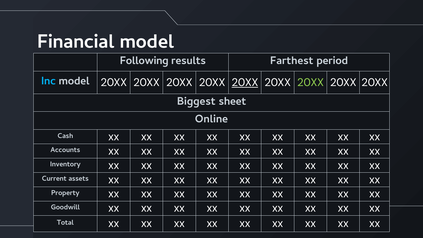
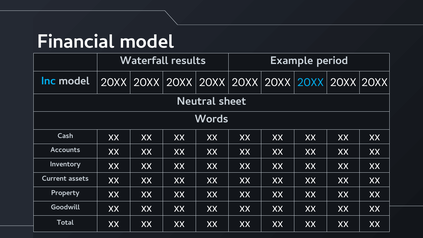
Following: Following -> Waterfall
Farthest: Farthest -> Example
20XX at (245, 83) underline: present -> none
20XX at (310, 83) colour: light green -> light blue
Biggest: Biggest -> Neutral
Online: Online -> Words
